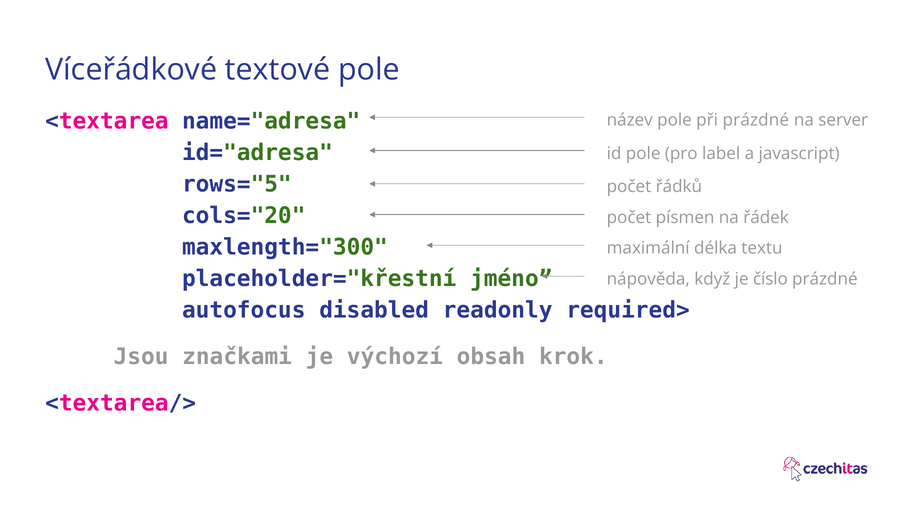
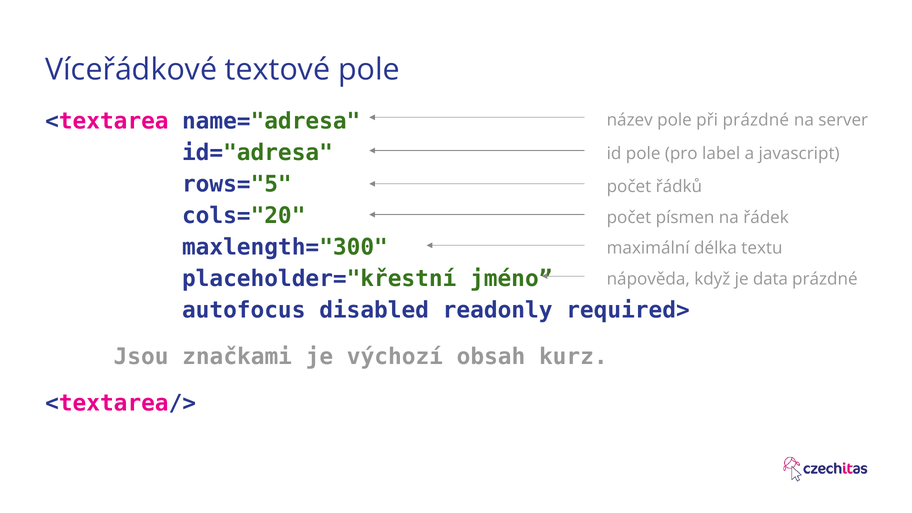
číslo: číslo -> data
krok: krok -> kurz
